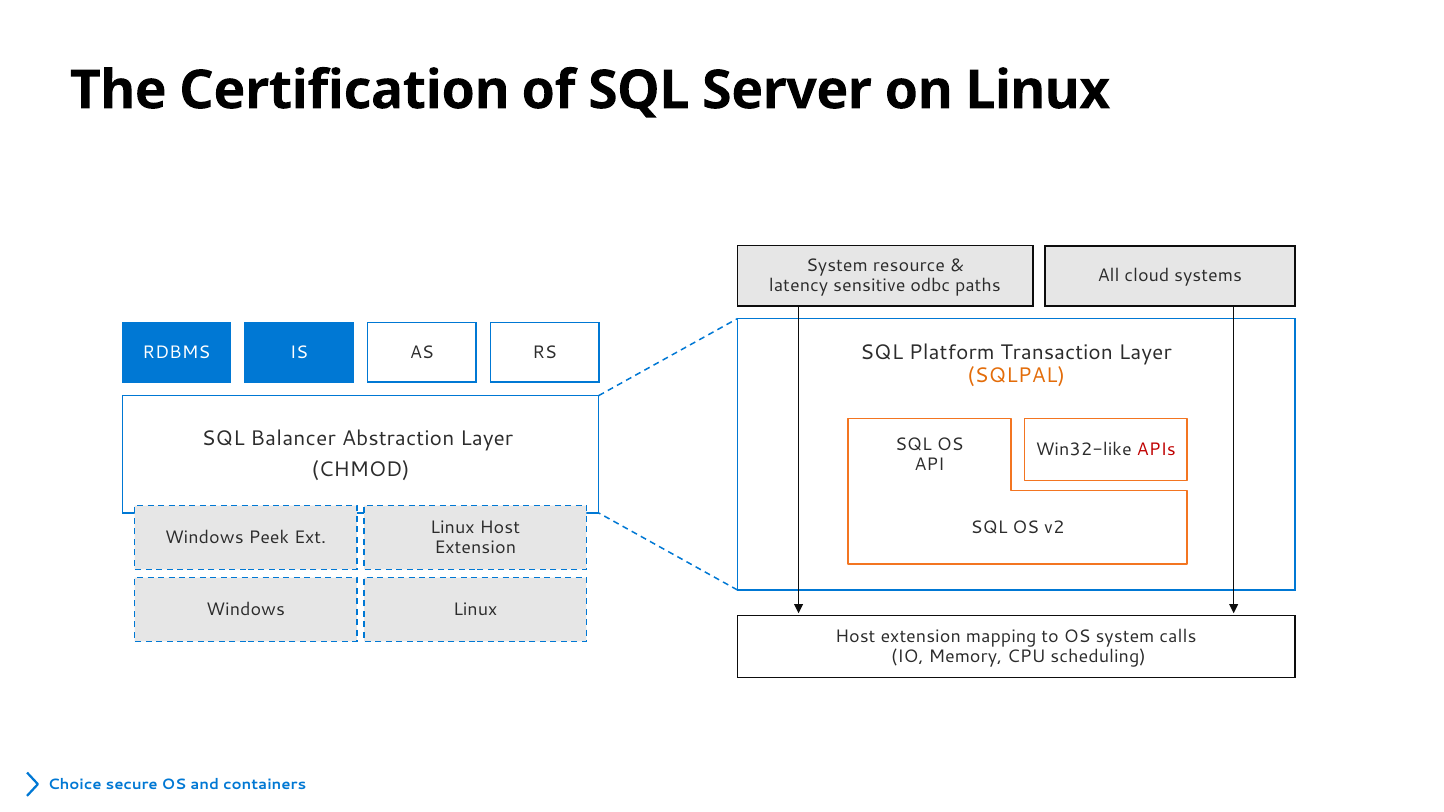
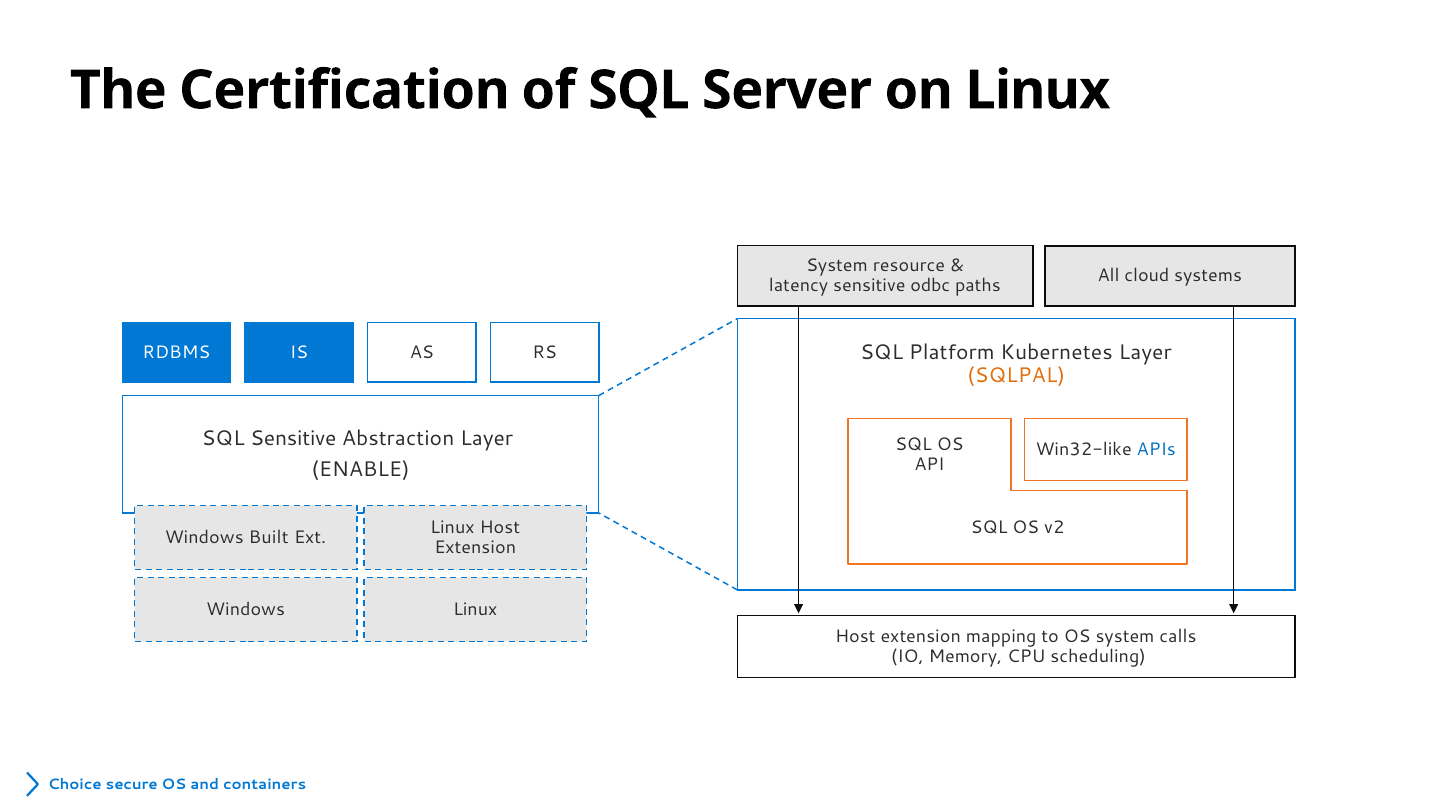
Transaction: Transaction -> Kubernetes
SQL Balancer: Balancer -> Sensitive
APIs colour: red -> blue
CHMOD: CHMOD -> ENABLE
Peek: Peek -> Built
